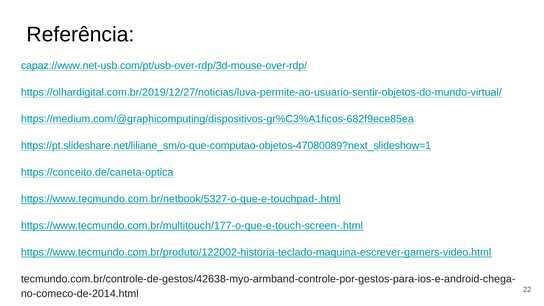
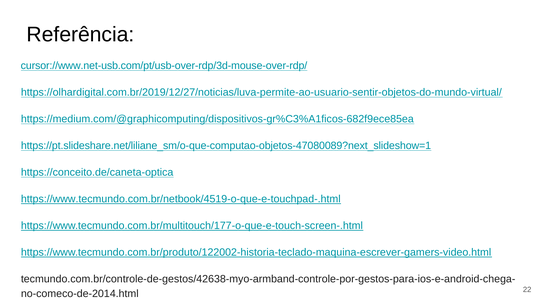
capaz://www.net-usb.com/pt/usb-over-rdp/3d-mouse-over-rdp/: capaz://www.net-usb.com/pt/usb-over-rdp/3d-mouse-over-rdp/ -> cursor://www.net-usb.com/pt/usb-over-rdp/3d-mouse-over-rdp/
https://www.tecmundo.com.br/netbook/5327-o-que-e-touchpad-.html: https://www.tecmundo.com.br/netbook/5327-o-que-e-touchpad-.html -> https://www.tecmundo.com.br/netbook/4519-o-que-e-touchpad-.html
